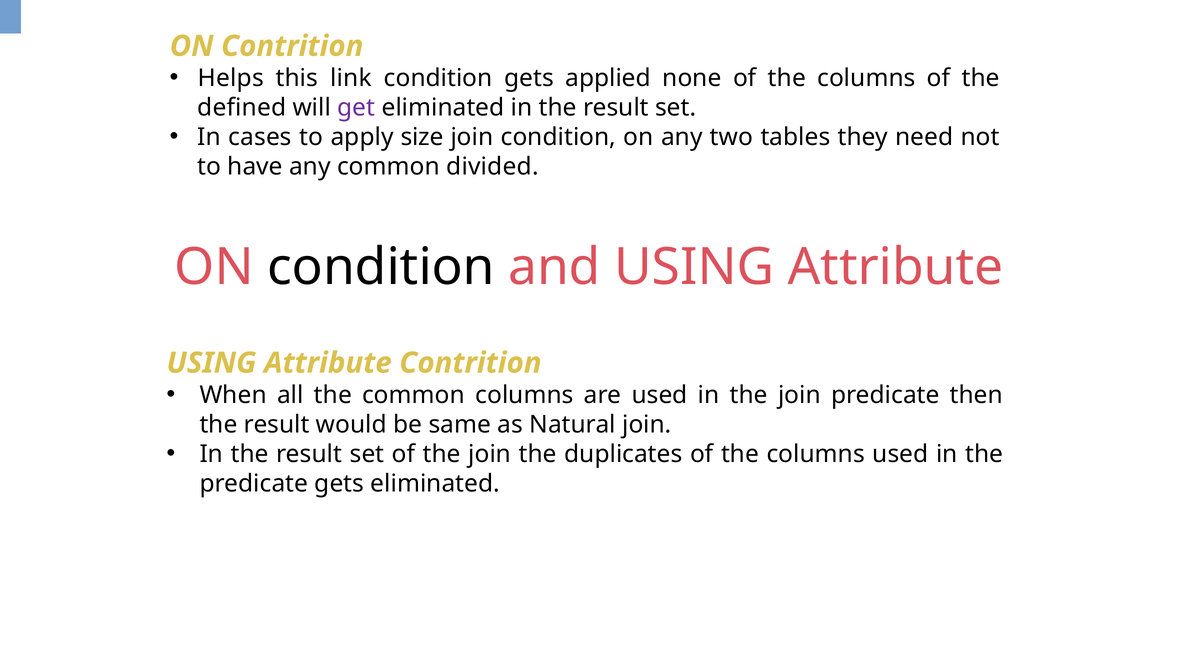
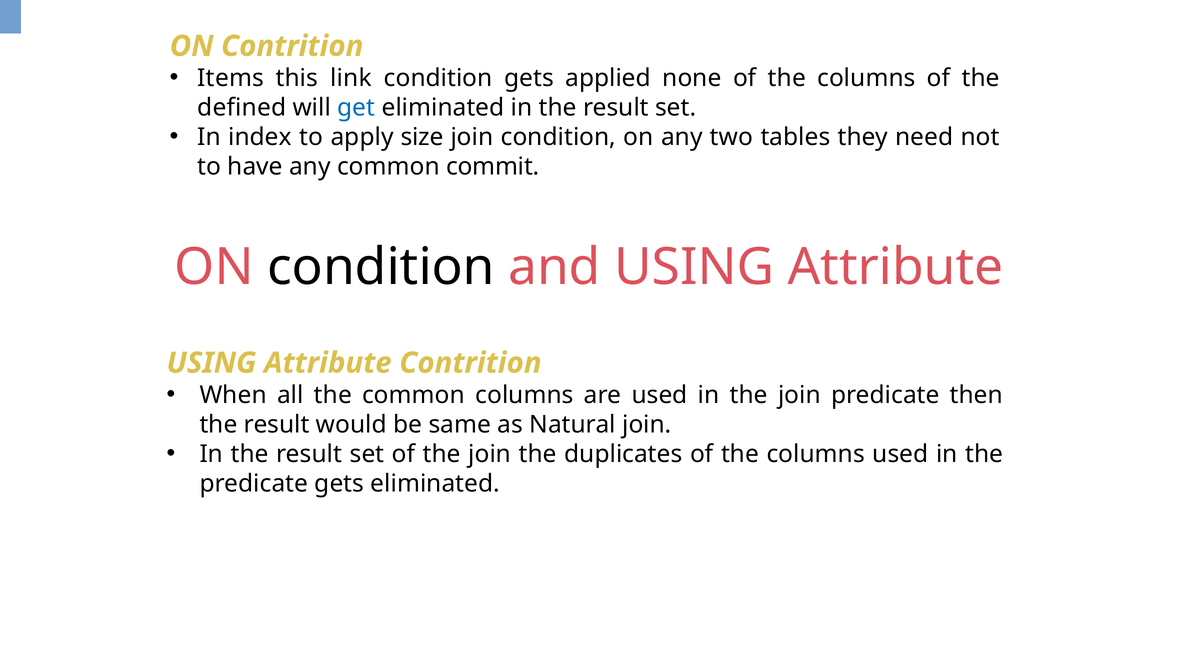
Helps: Helps -> Items
get colour: purple -> blue
cases: cases -> index
divided: divided -> commit
